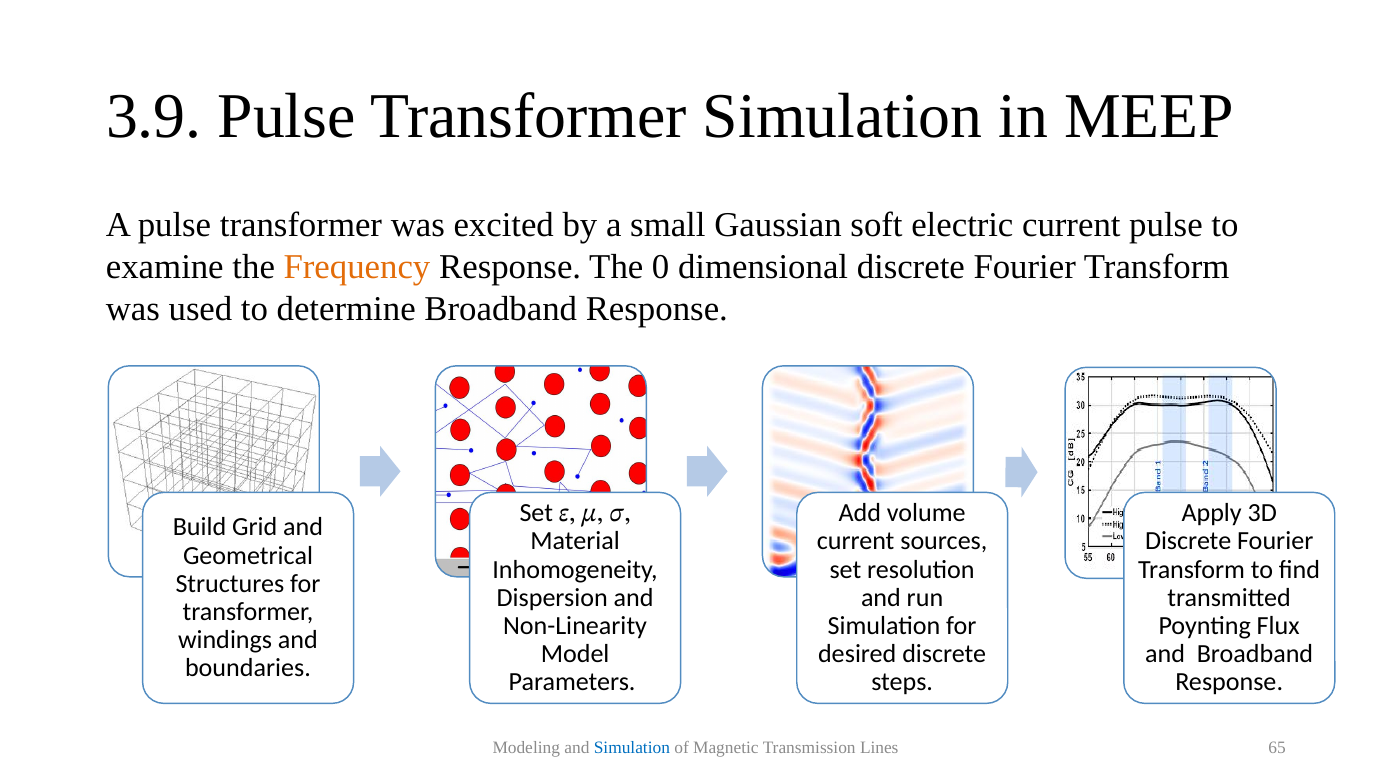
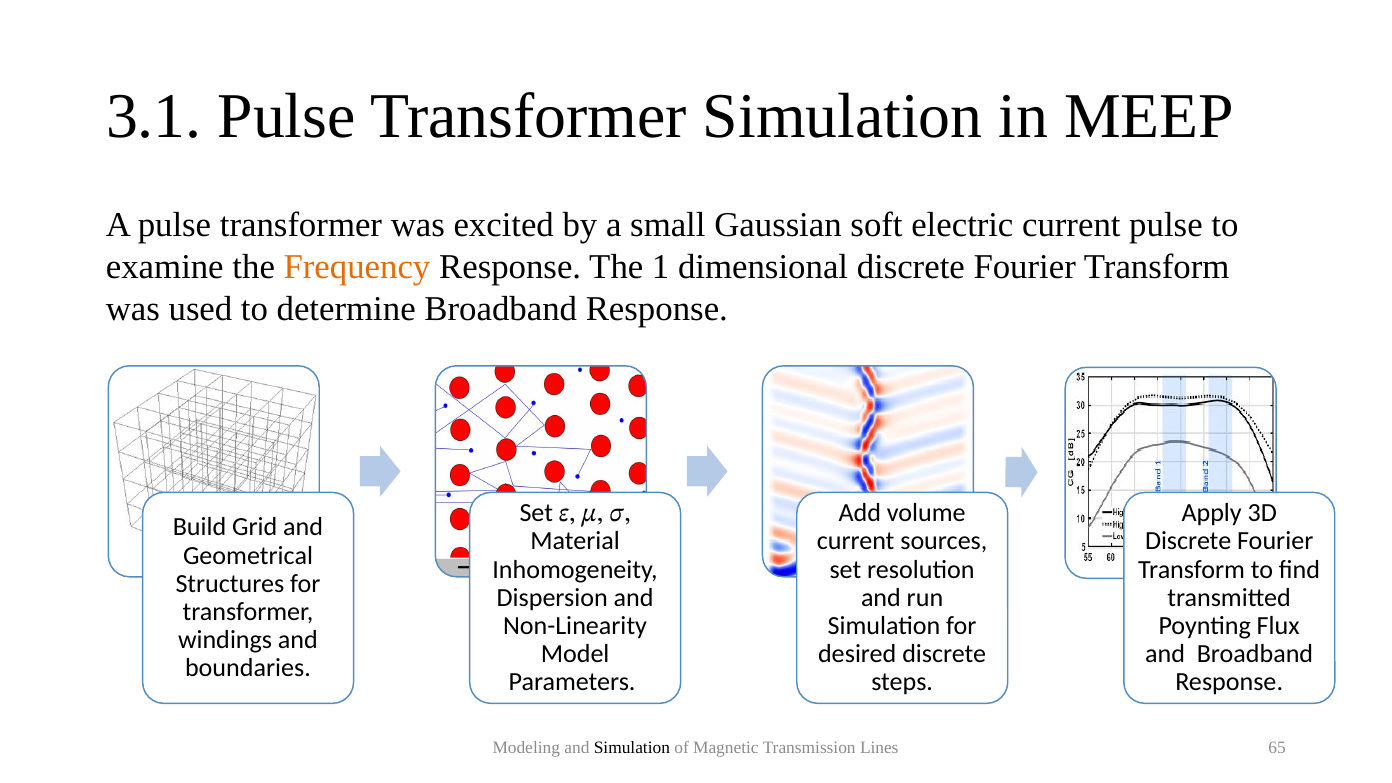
3.9: 3.9 -> 3.1
0: 0 -> 1
Simulation at (632, 748) colour: blue -> black
